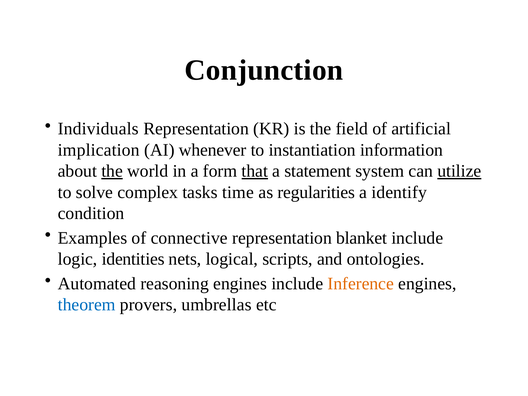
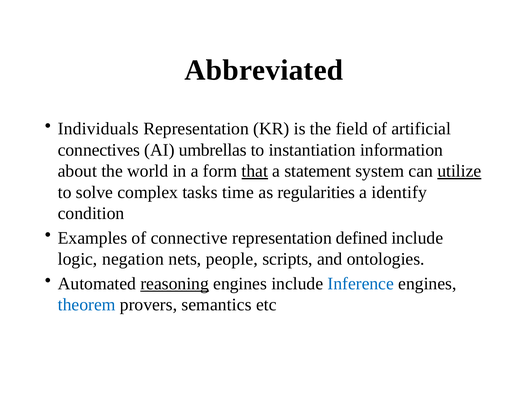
Conjunction: Conjunction -> Abbreviated
implication: implication -> connectives
whenever: whenever -> umbrellas
the at (112, 171) underline: present -> none
blanket: blanket -> defined
identities: identities -> negation
logical: logical -> people
reasoning underline: none -> present
Inference colour: orange -> blue
umbrellas: umbrellas -> semantics
